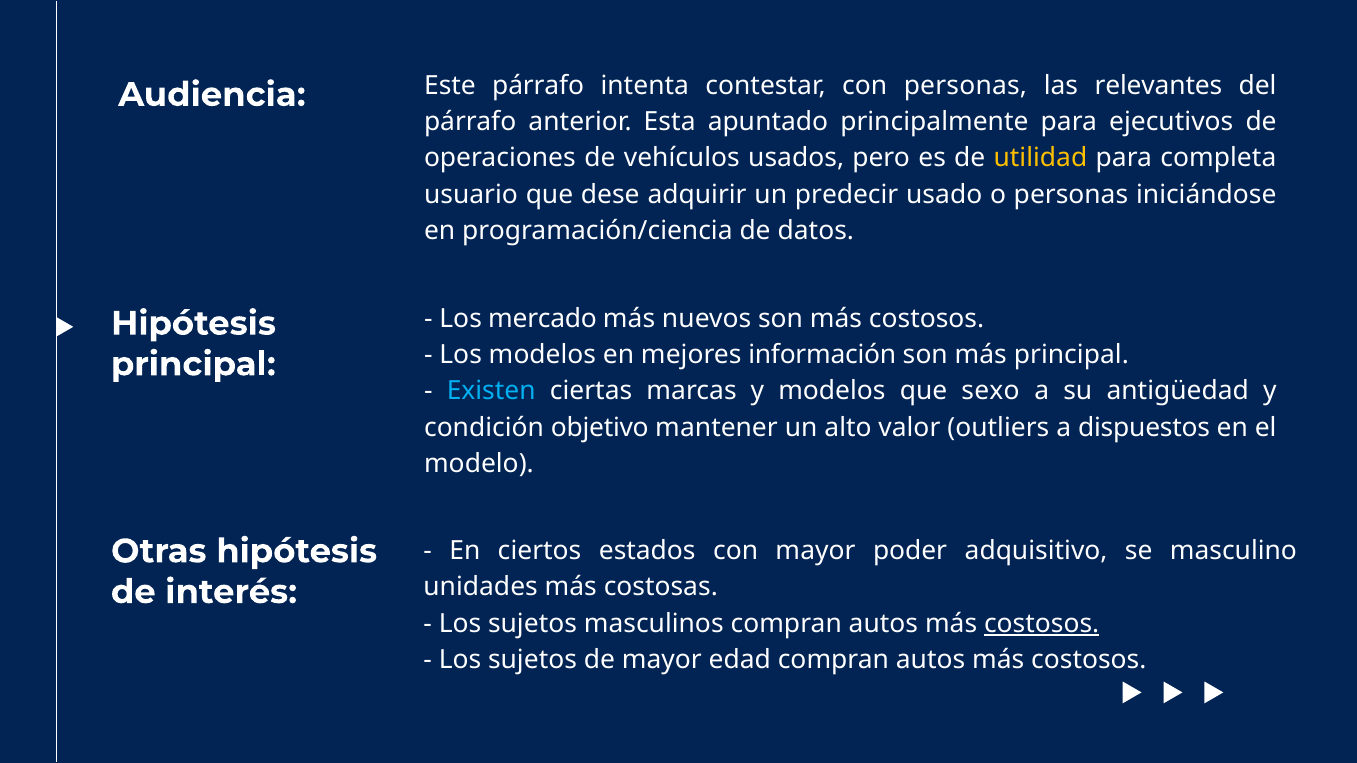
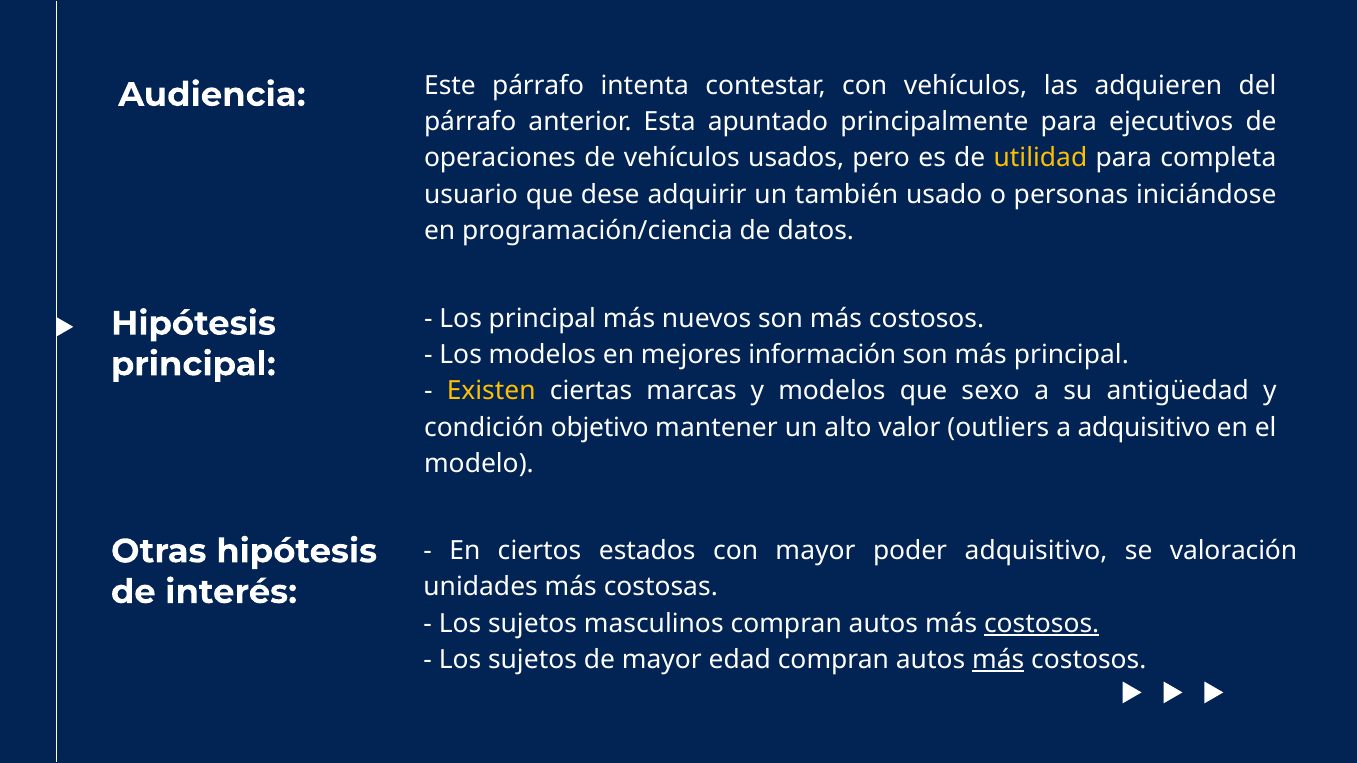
con personas: personas -> vehículos
relevantes: relevantes -> adquieren
predecir: predecir -> también
Los mercado: mercado -> principal
Existen colour: light blue -> yellow
a dispuestos: dispuestos -> adquisitivo
masculino: masculino -> valoración
más at (998, 660) underline: none -> present
